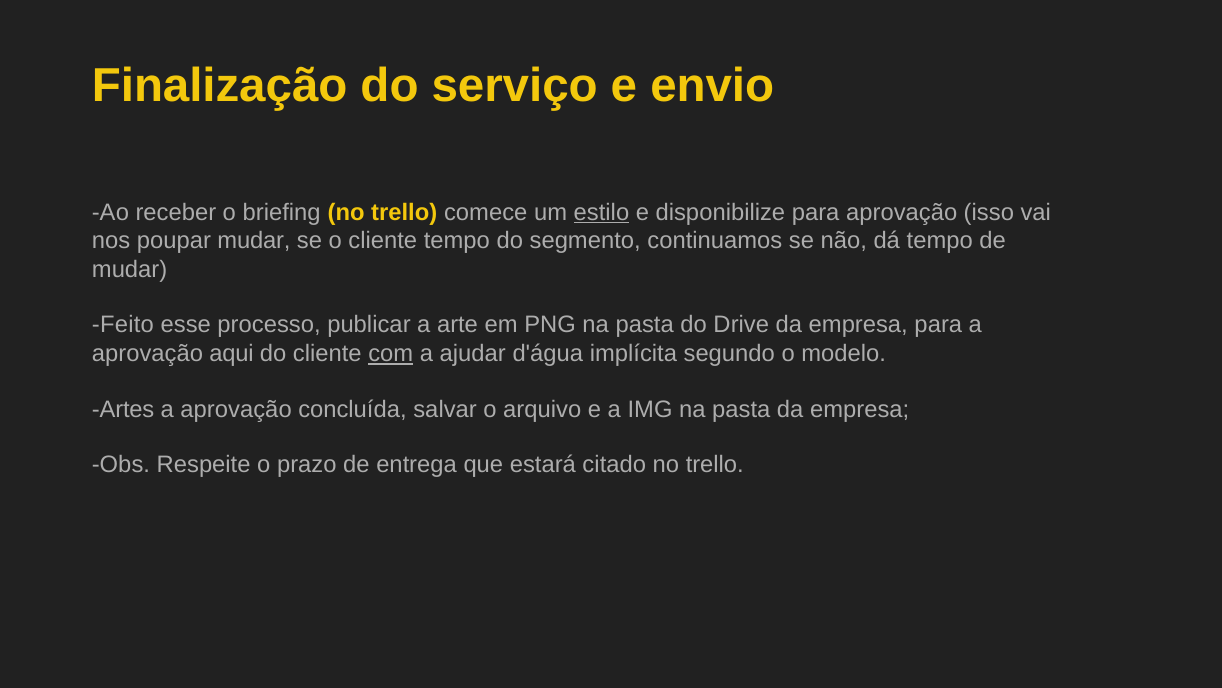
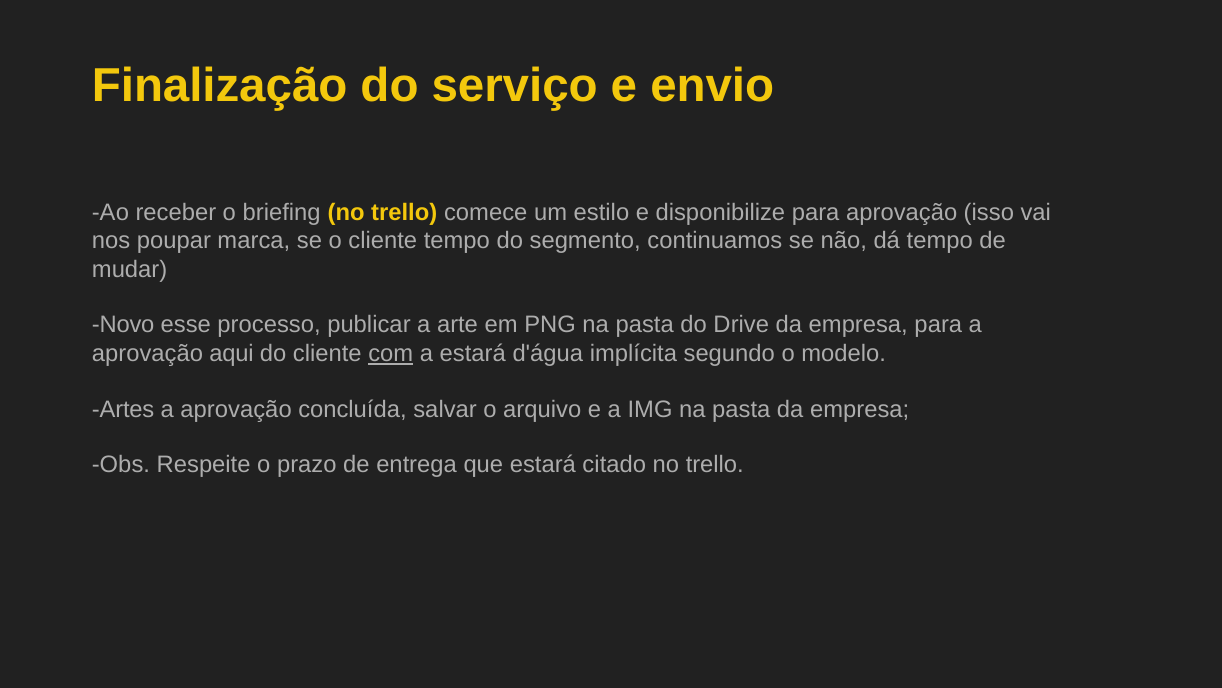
estilo underline: present -> none
poupar mudar: mudar -> marca
Feito: Feito -> Novo
a ajudar: ajudar -> estará
